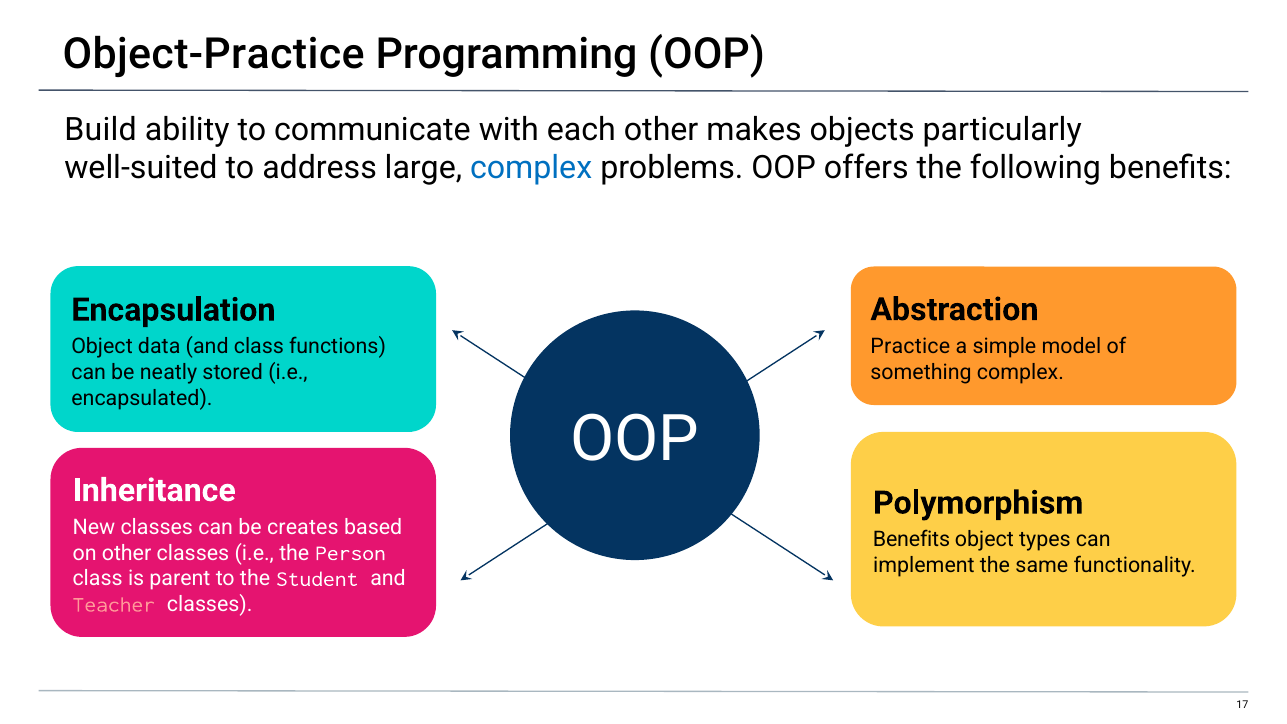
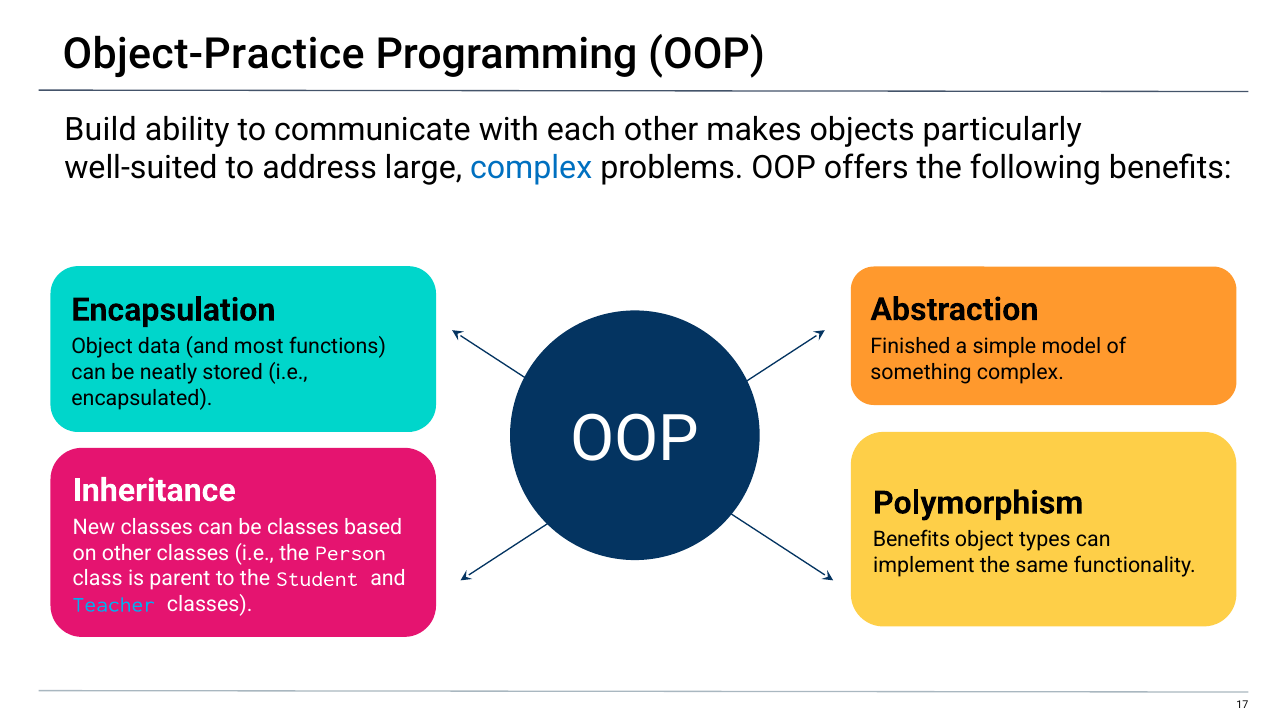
Practice: Practice -> Finished
and class: class -> most
be creates: creates -> classes
Teacher colour: pink -> light blue
